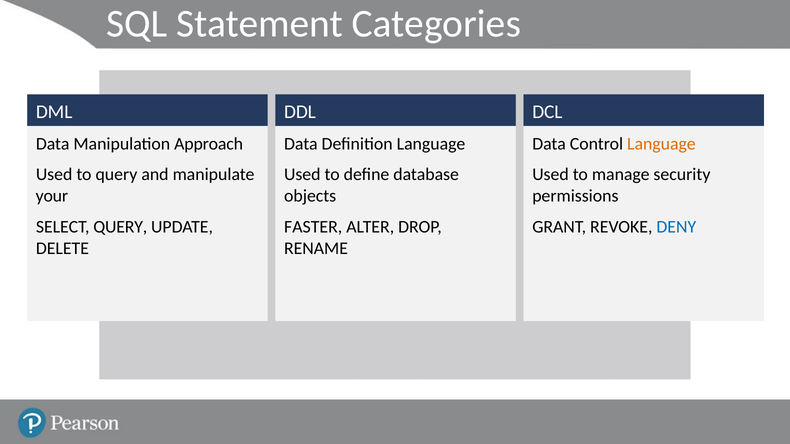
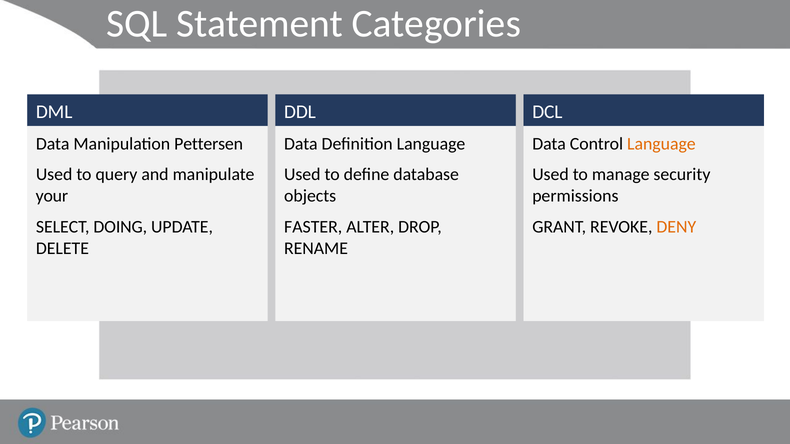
Approach: Approach -> Pettersen
SELECT QUERY: QUERY -> DOING
DENY colour: blue -> orange
